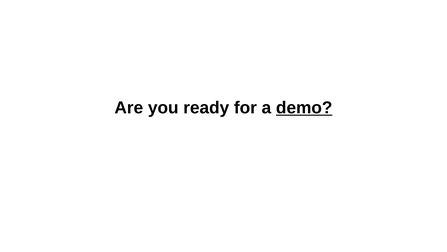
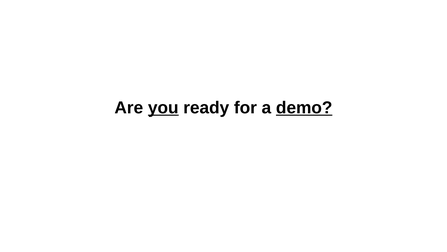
you underline: none -> present
